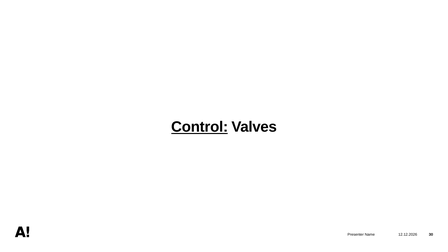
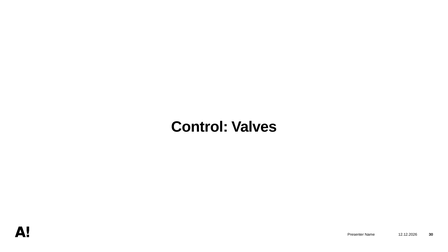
Control underline: present -> none
